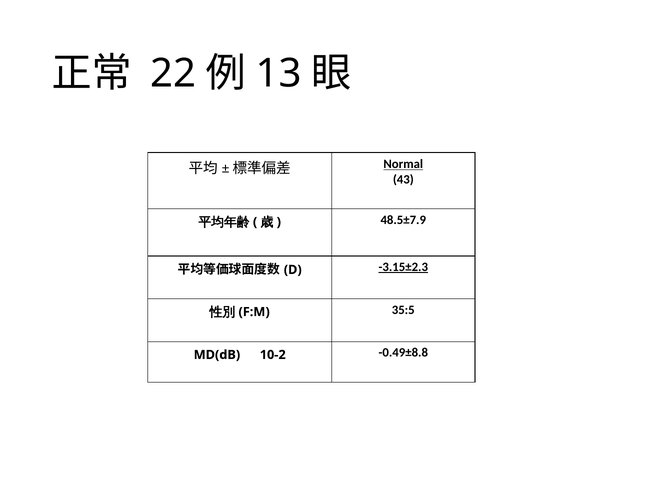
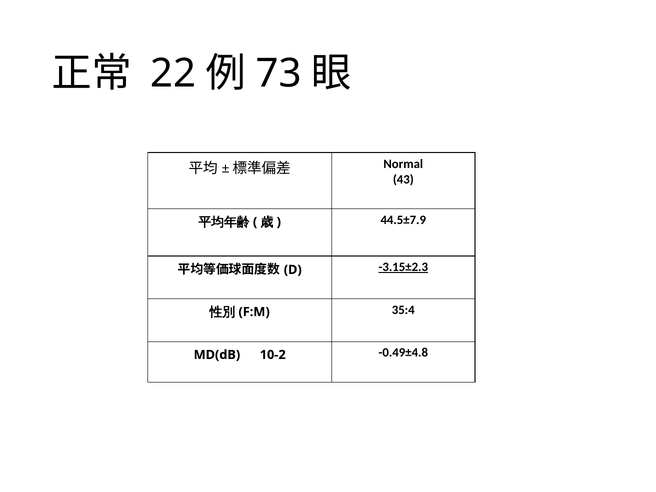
13: 13 -> 73
Normal underline: present -> none
48.5±7.9: 48.5±7.9 -> 44.5±7.9
35:5: 35:5 -> 35:4
-0.49±8.8: -0.49±8.8 -> -0.49±4.8
